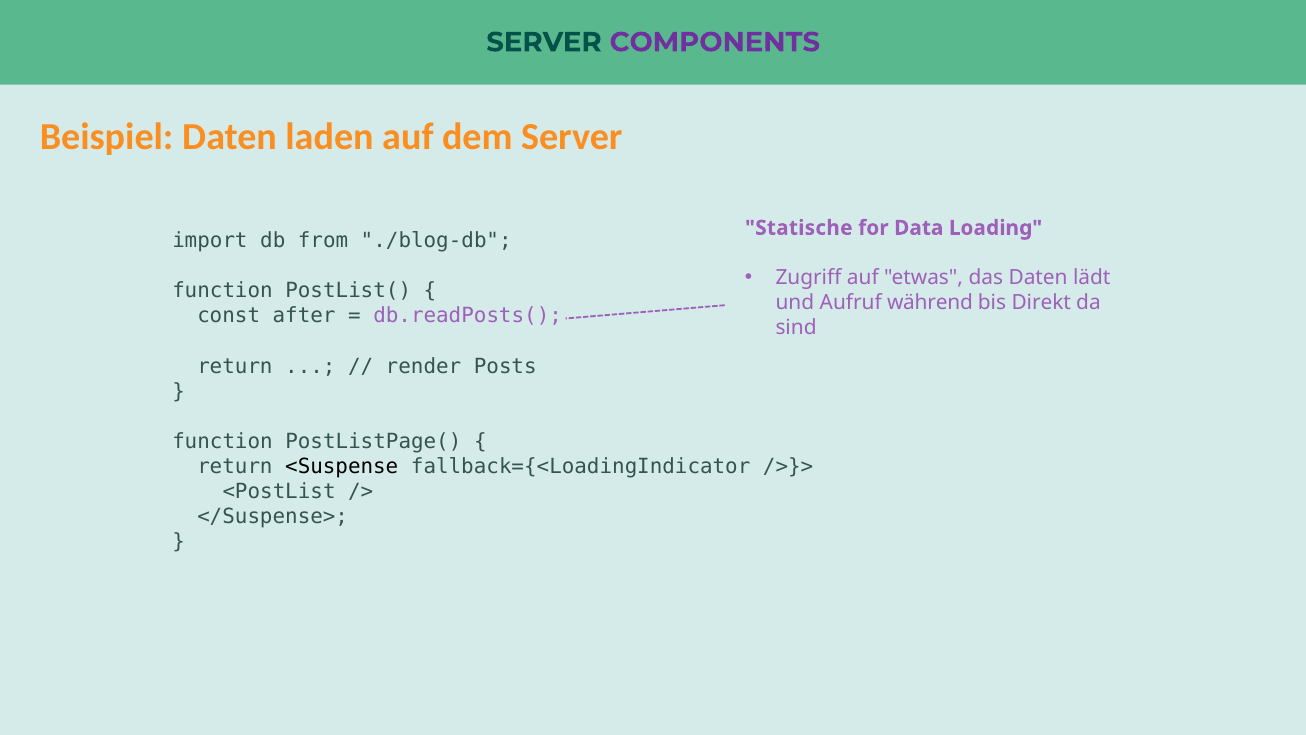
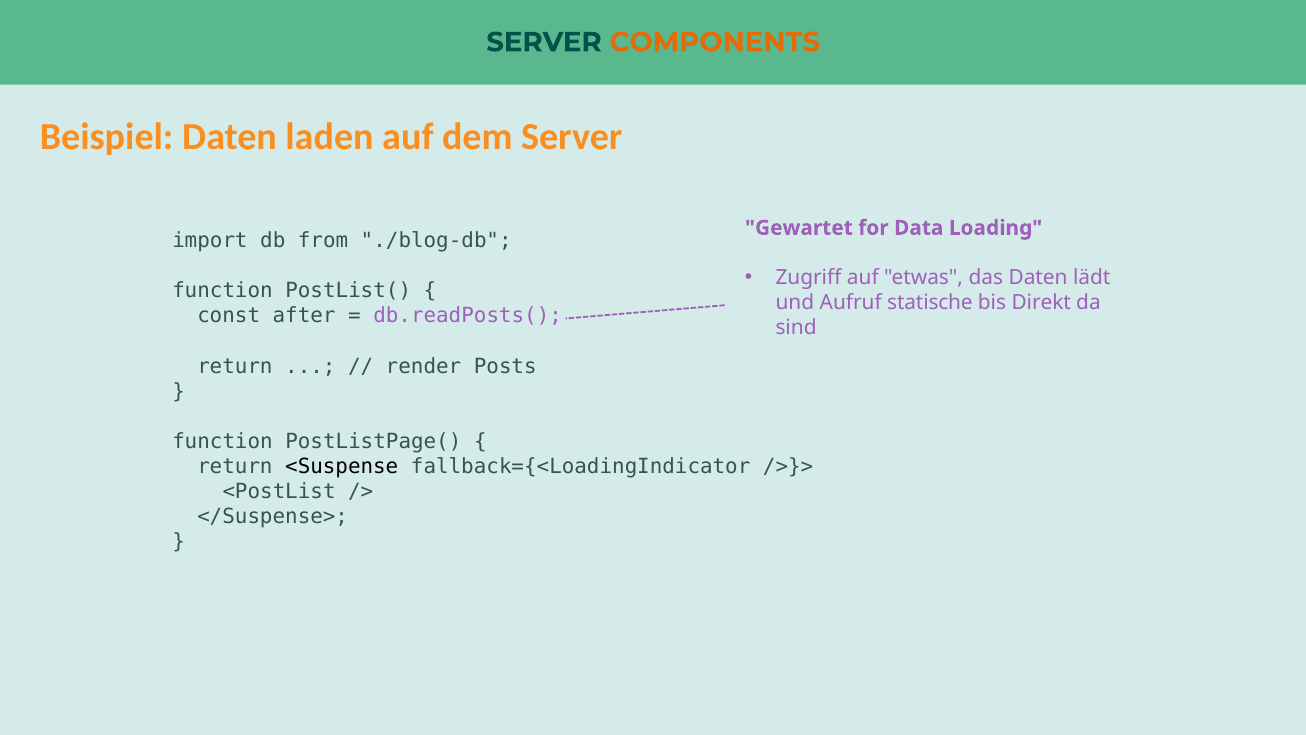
COMPONENTS colour: purple -> orange
Statische: Statische -> Gewartet
während: während -> statische
